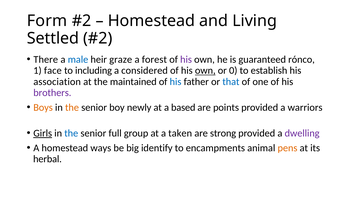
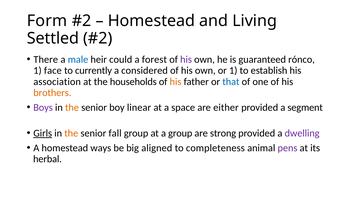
graze: graze -> could
including: including -> currently
own at (205, 70) underline: present -> none
or 0: 0 -> 1
maintained: maintained -> households
his at (176, 81) colour: blue -> orange
brothers colour: purple -> orange
Boys colour: orange -> purple
newly: newly -> linear
based: based -> space
points: points -> either
warriors: warriors -> segment
the at (71, 133) colour: blue -> orange
full: full -> fall
a taken: taken -> group
identify: identify -> aligned
encampments: encampments -> completeness
pens colour: orange -> purple
